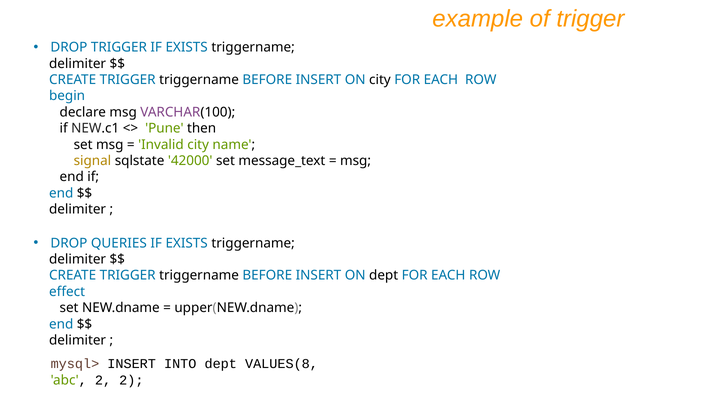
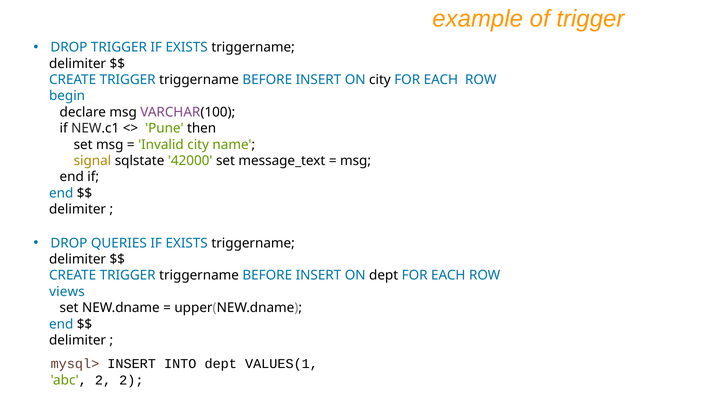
effect: effect -> views
VALUES(8: VALUES(8 -> VALUES(1
